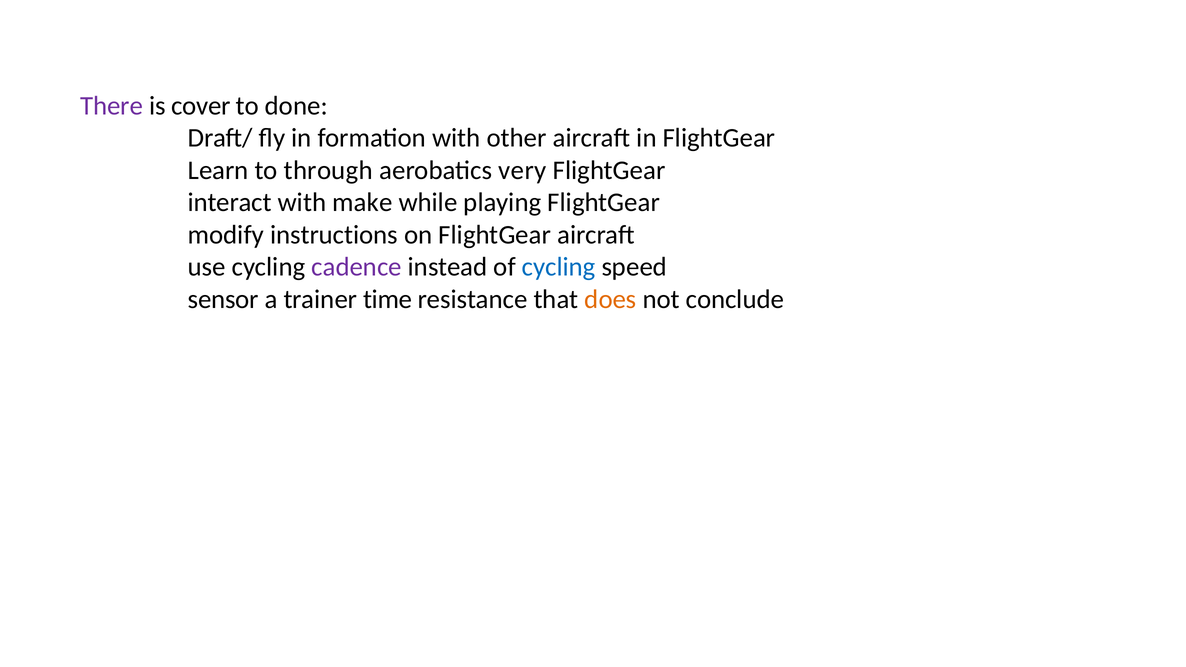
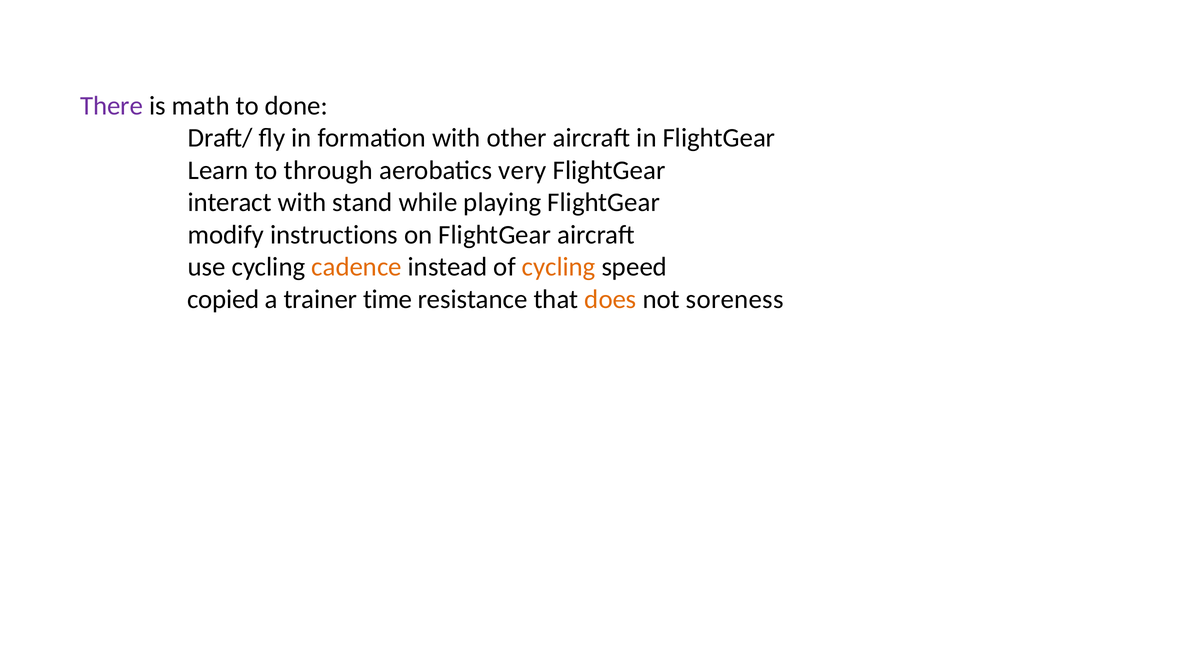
cover: cover -> math
make: make -> stand
cadence colour: purple -> orange
cycling at (559, 267) colour: blue -> orange
sensor: sensor -> copied
conclude: conclude -> soreness
